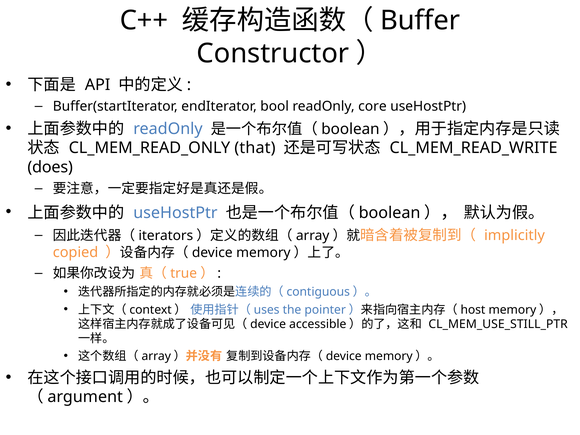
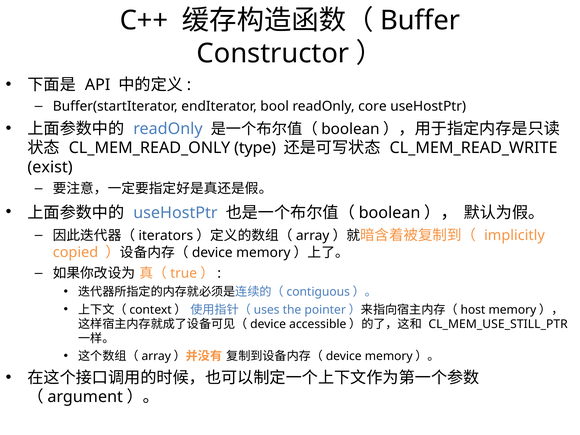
that: that -> type
does: does -> exist
